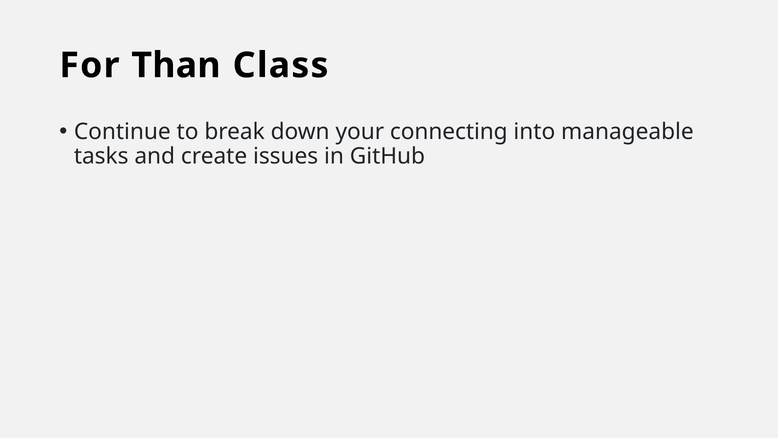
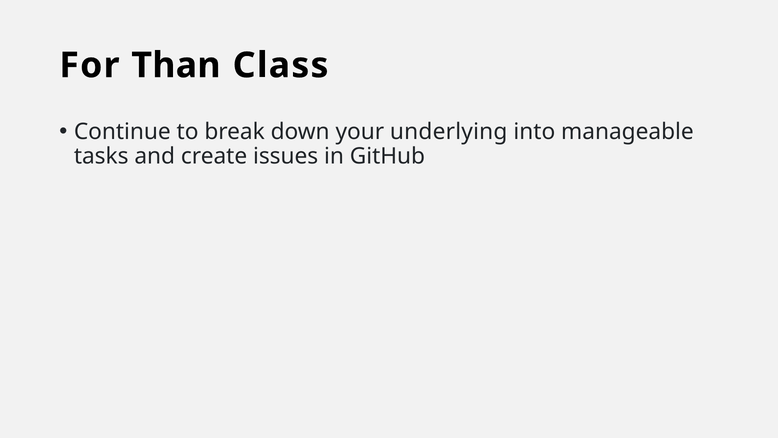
connecting: connecting -> underlying
